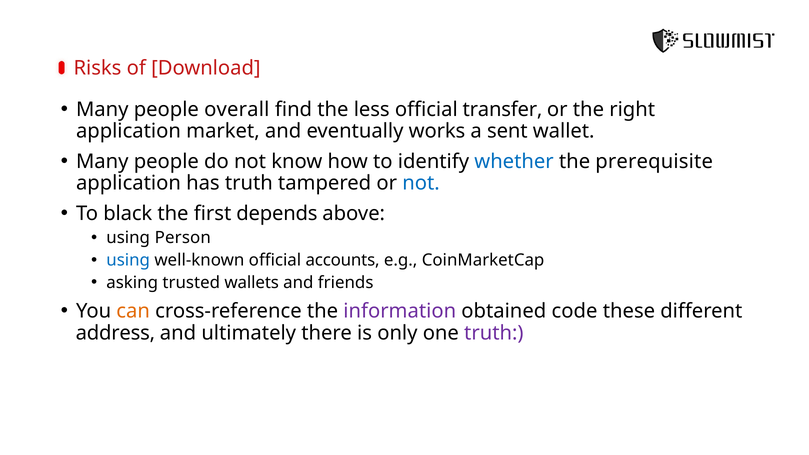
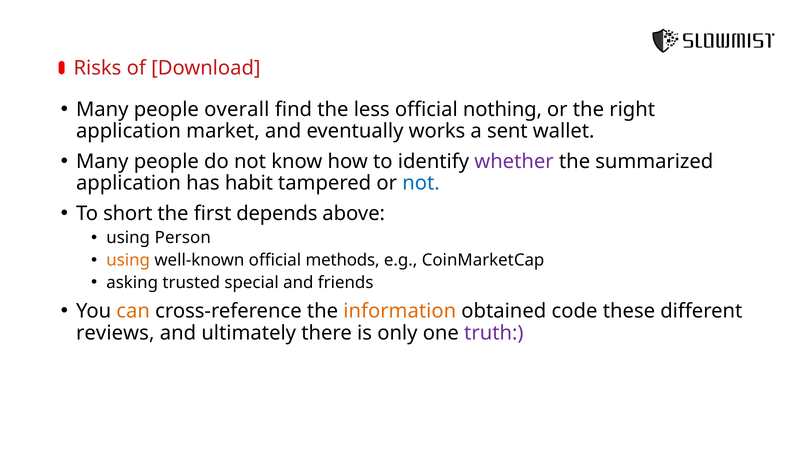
transfer: transfer -> nothing
whether colour: blue -> purple
prerequisite: prerequisite -> summarized
has truth: truth -> habit
black: black -> short
using at (128, 260) colour: blue -> orange
accounts: accounts -> methods
wallets: wallets -> special
information colour: purple -> orange
address: address -> reviews
